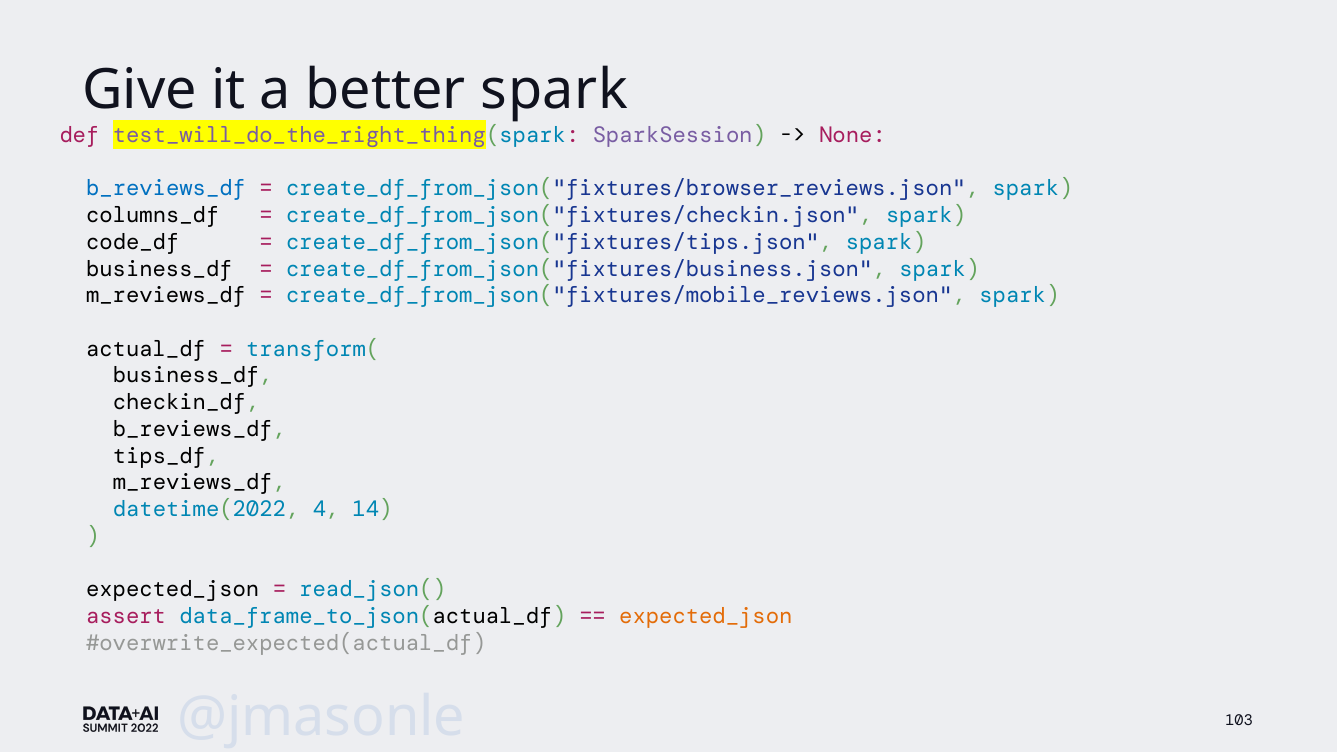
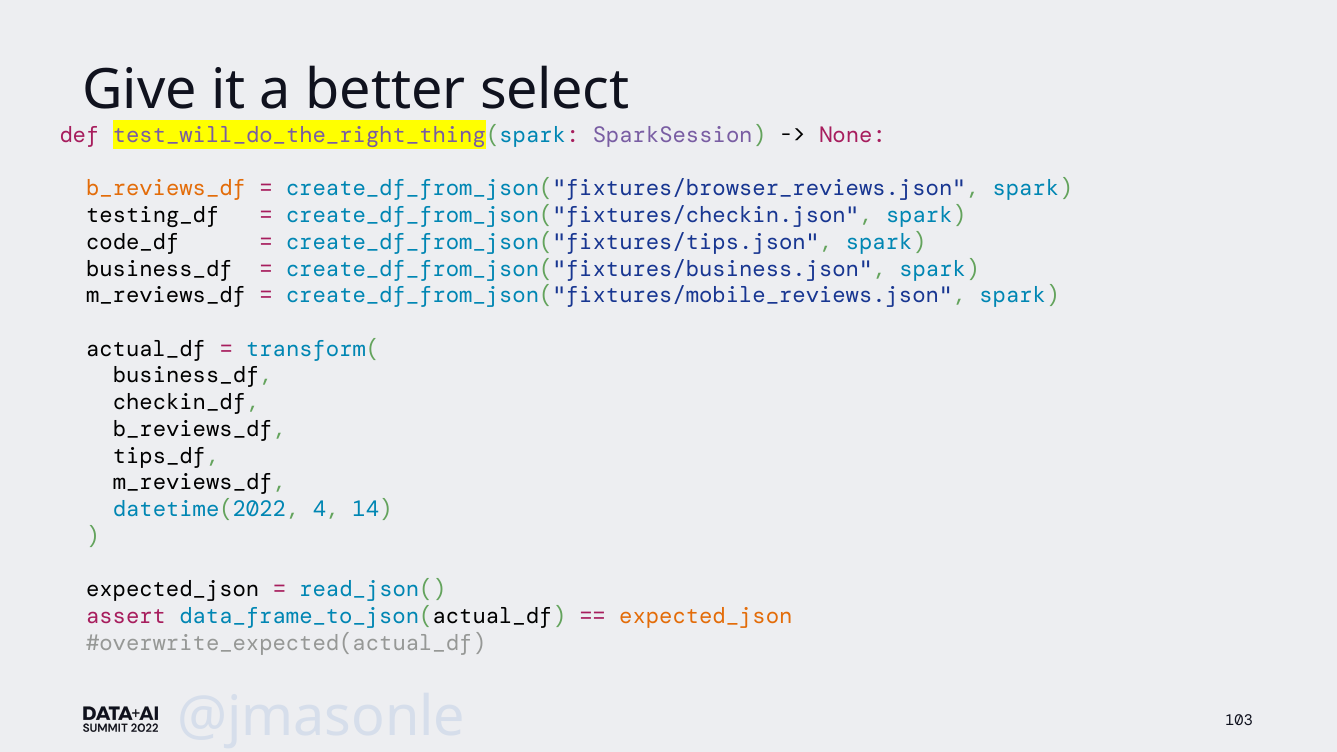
spark at (554, 90): spark -> select
b_reviews_df at (166, 189) colour: blue -> orange
columns_df: columns_df -> testing_df
